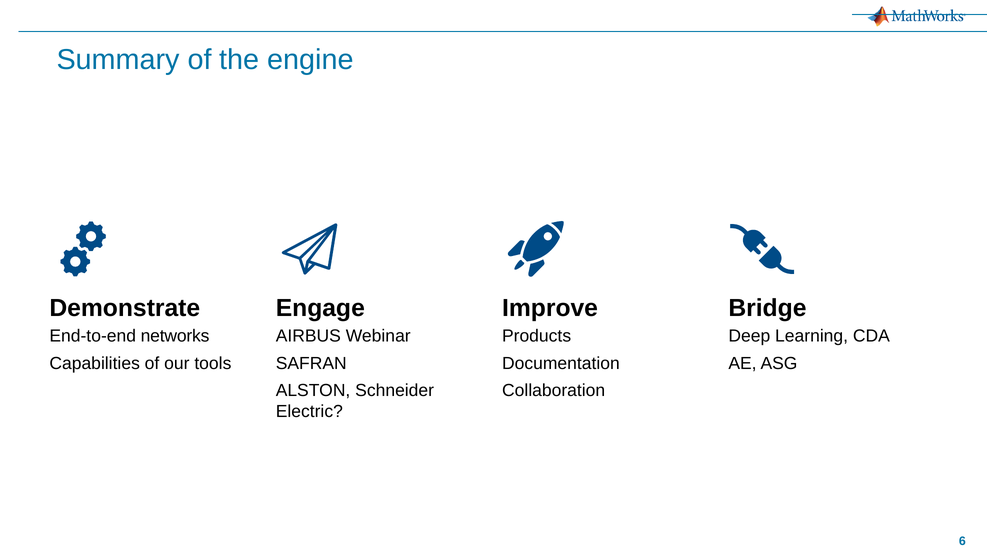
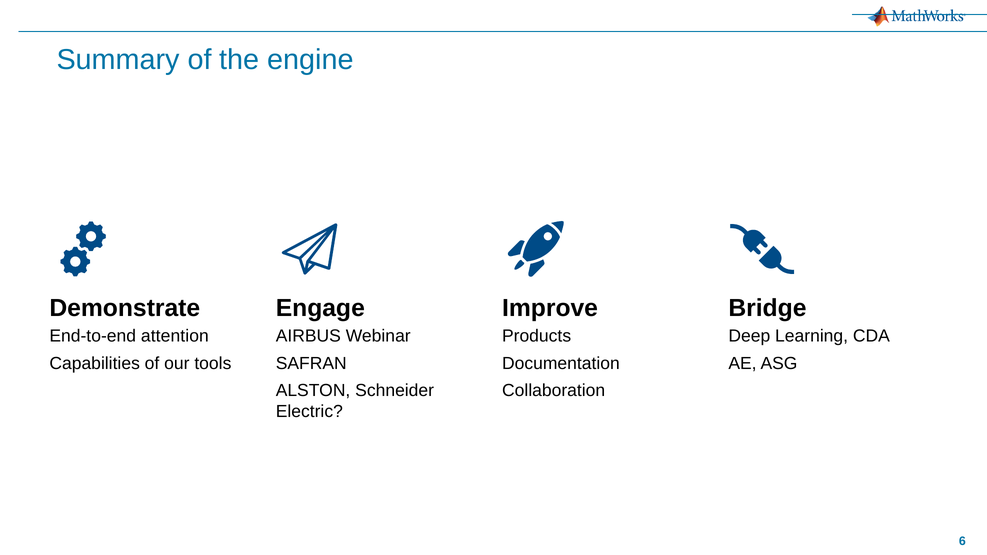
networks: networks -> attention
